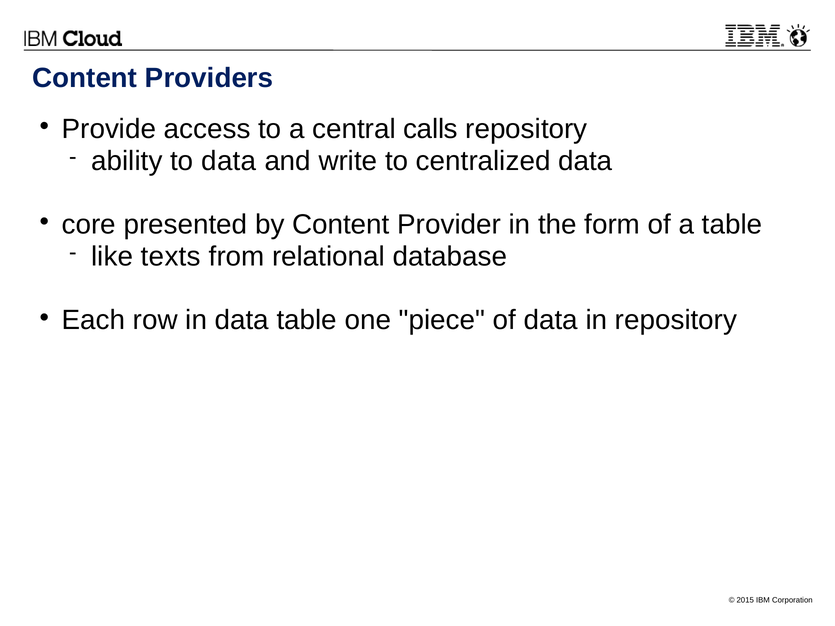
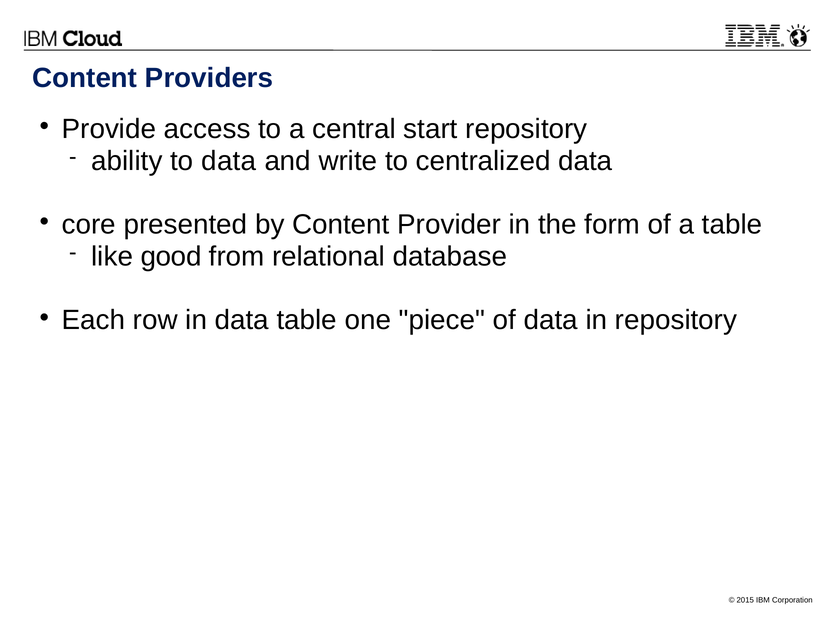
calls: calls -> start
texts: texts -> good
